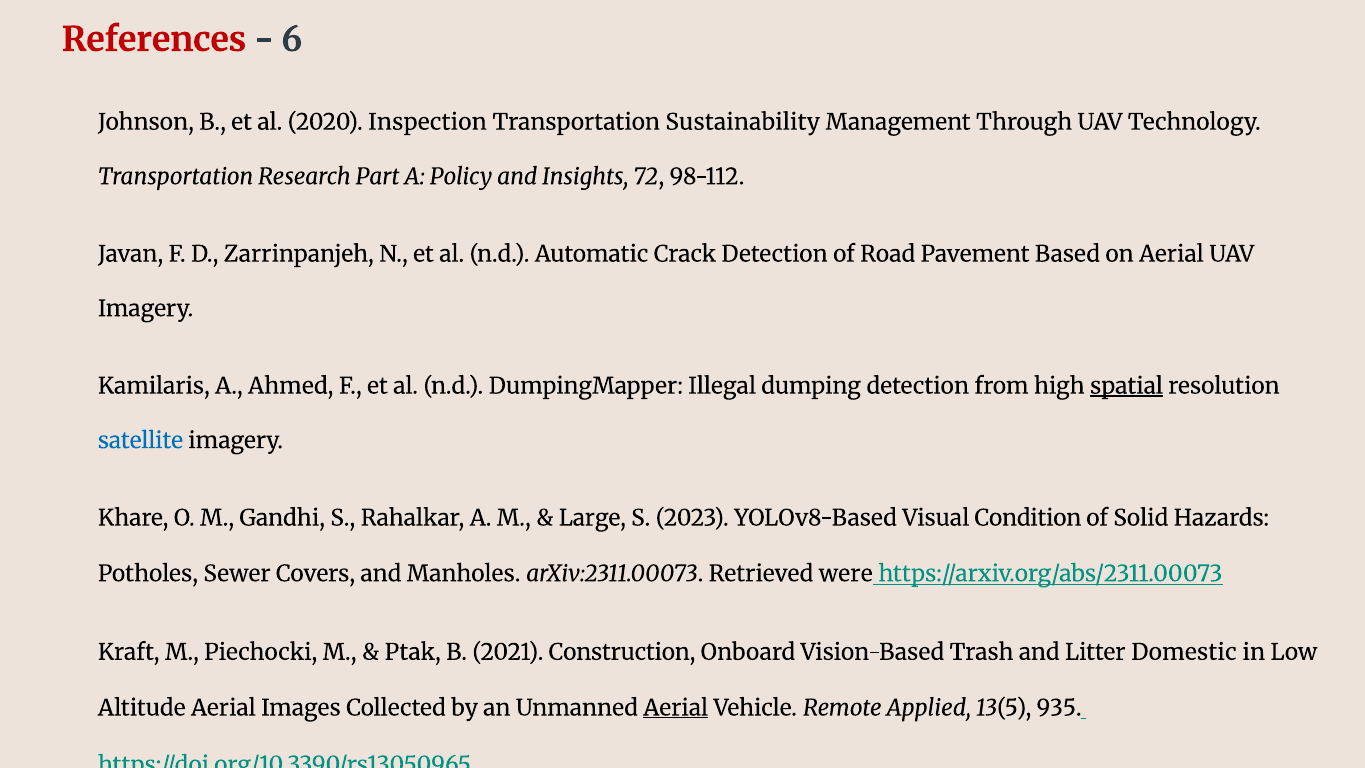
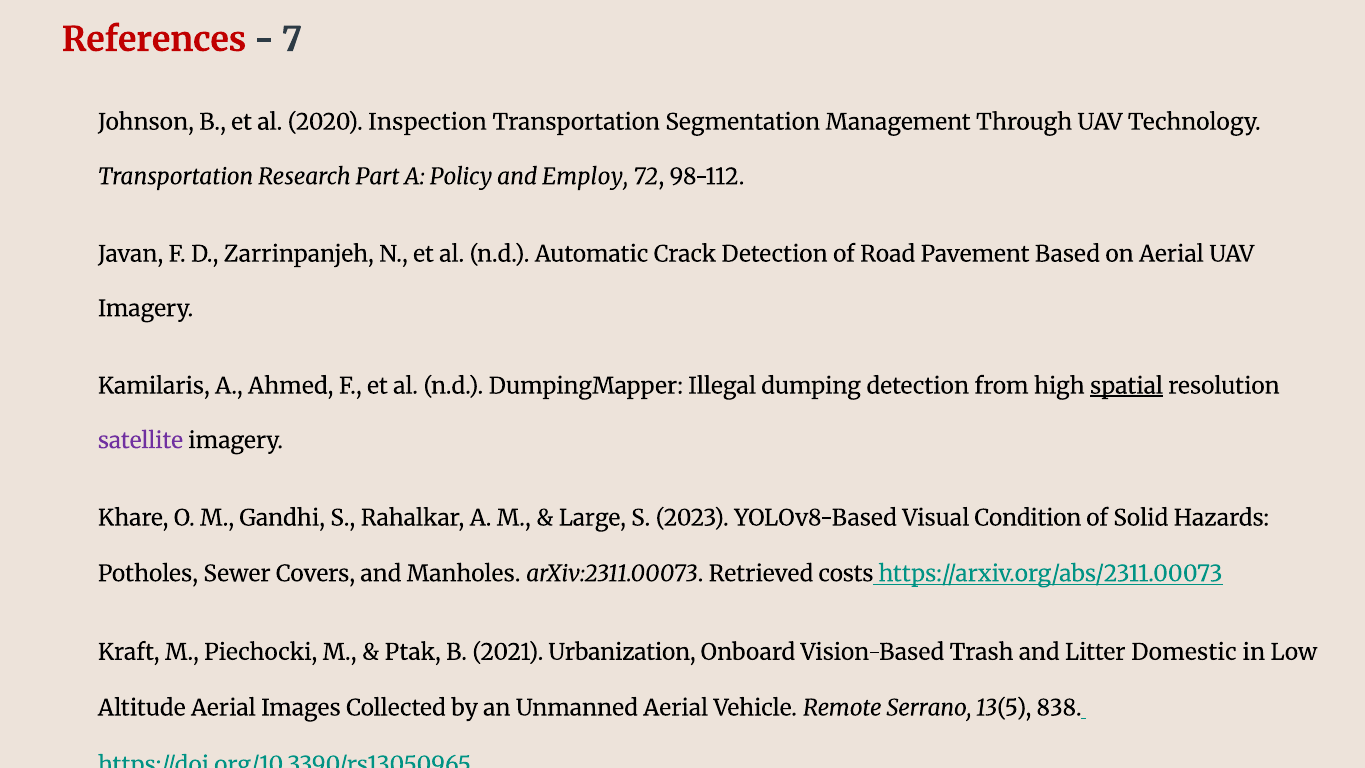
6: 6 -> 7
Sustainability: Sustainability -> Segmentation
Insights: Insights -> Employ
satellite colour: blue -> purple
were: were -> costs
Construction: Construction -> Urbanization
Aerial at (676, 708) underline: present -> none
Applied: Applied -> Serrano
935: 935 -> 838
